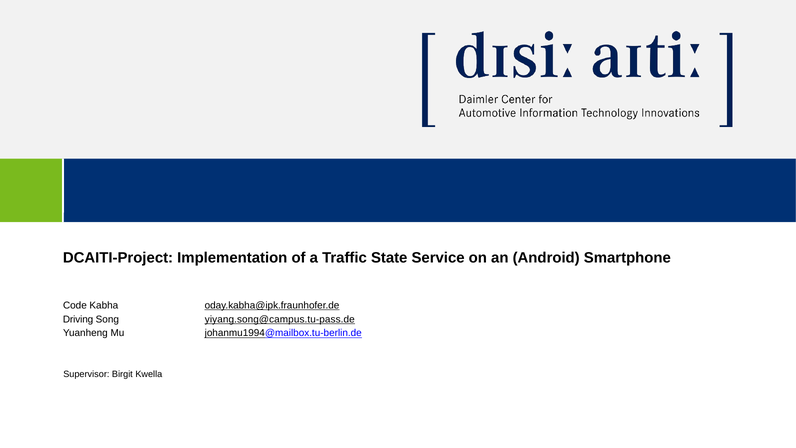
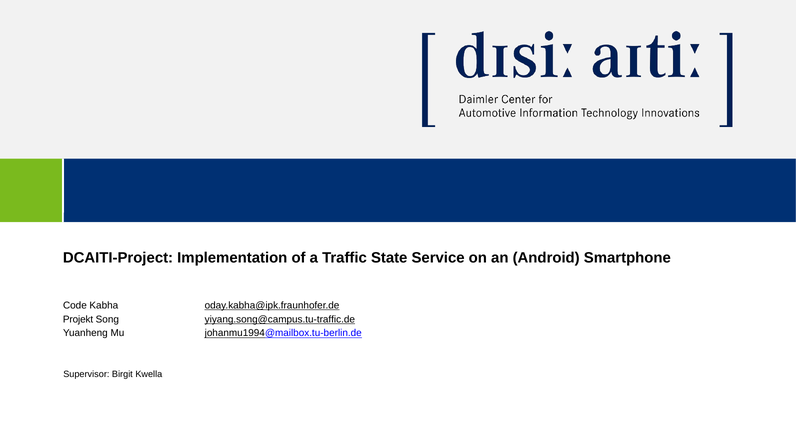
Driving: Driving -> Projekt
yiyang.song@campus.tu-pass.de: yiyang.song@campus.tu-pass.de -> yiyang.song@campus.tu-traffic.de
